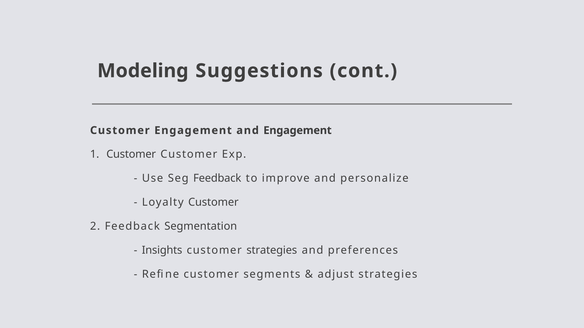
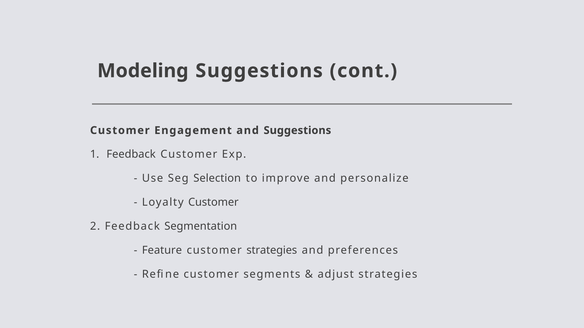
and Engagement: Engagement -> Suggestions
Customer at (131, 155): Customer -> Feedback
Seg Feedback: Feedback -> Selection
Insights: Insights -> Feature
